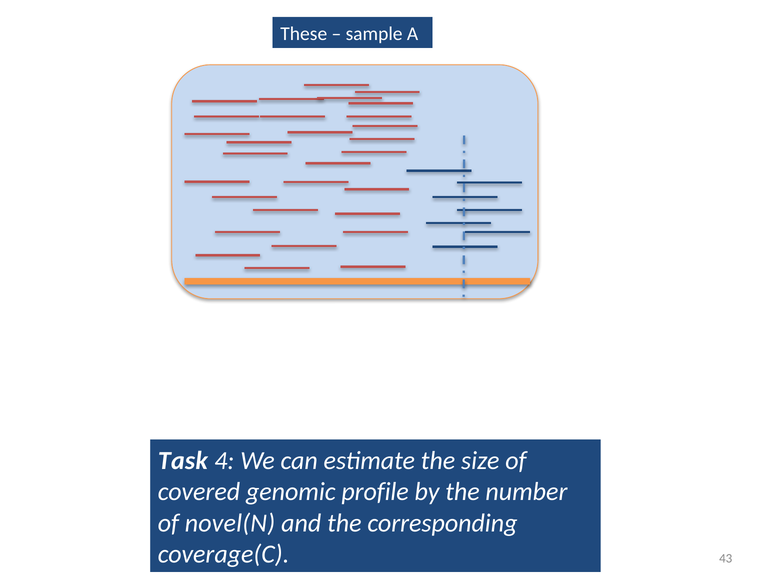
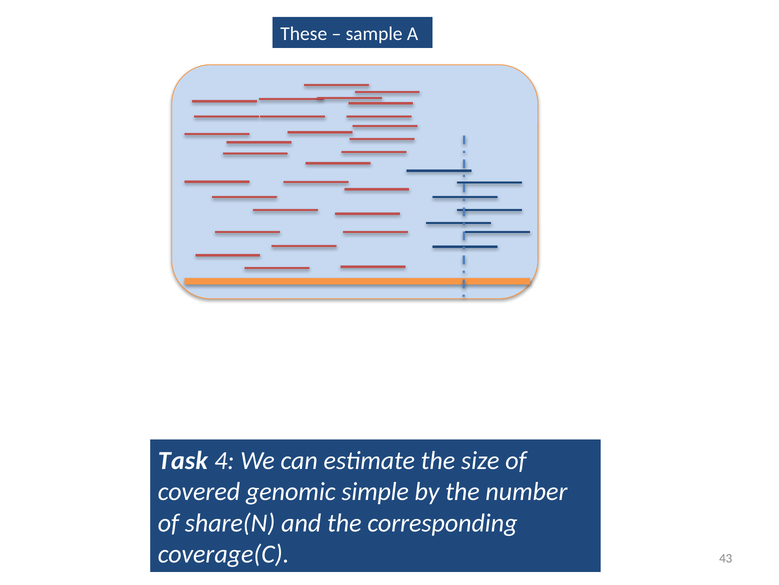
profile: profile -> simple
novel(N: novel(N -> share(N
